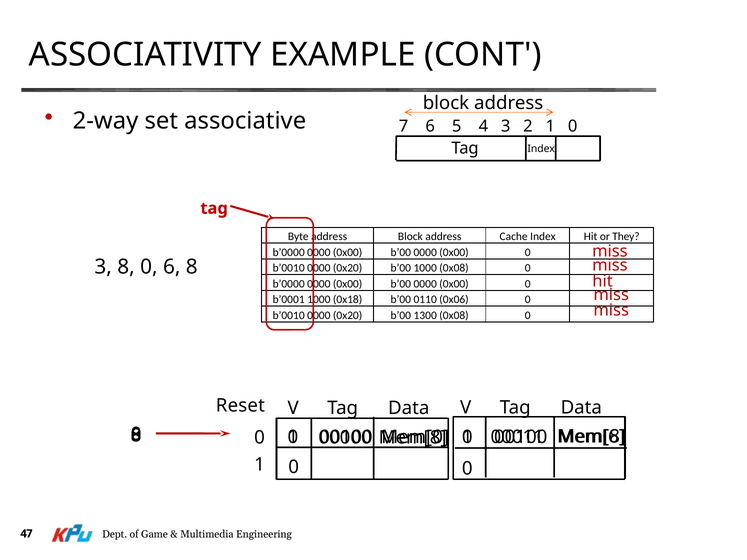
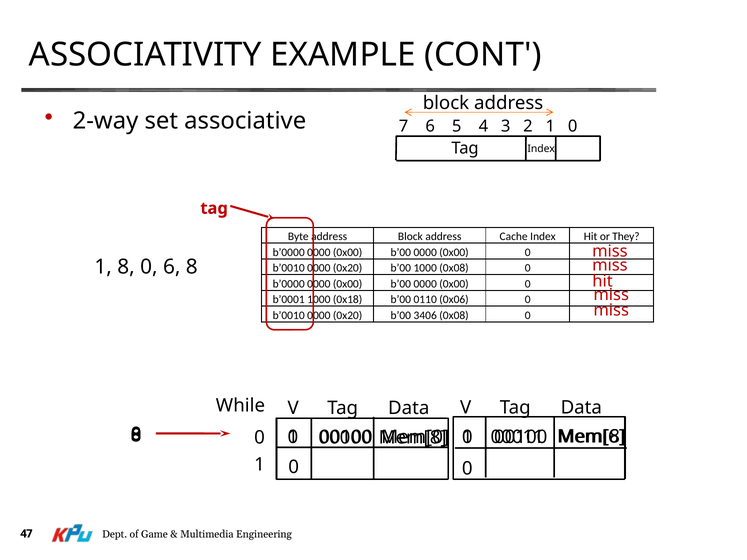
3 at (103, 267): 3 -> 1
1300: 1300 -> 3406
Reset: Reset -> While
